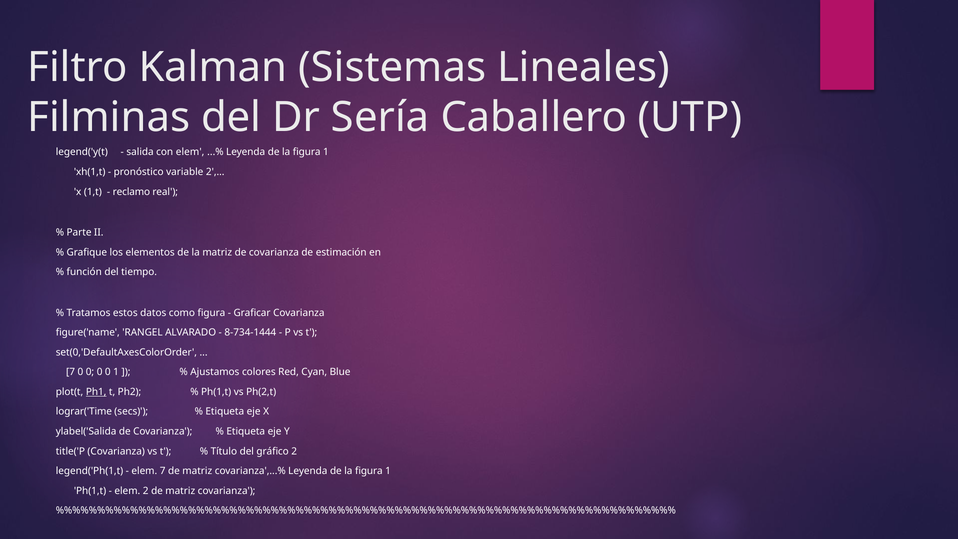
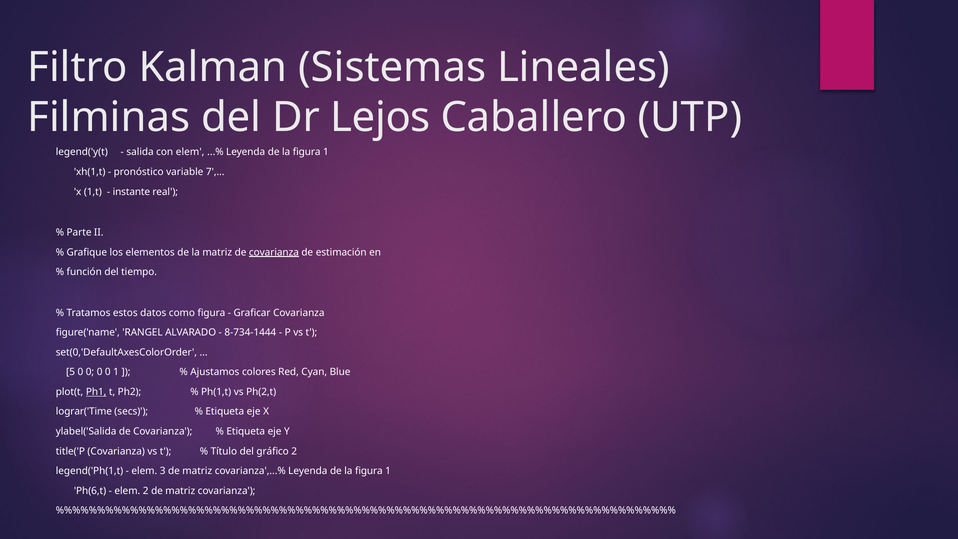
Sería: Sería -> Lejos
variable 2: 2 -> 7
reclamo: reclamo -> instante
covarianza at (274, 252) underline: none -> present
7 at (71, 372): 7 -> 5
elem 7: 7 -> 3
Ph(1,t at (90, 491): Ph(1,t -> Ph(6,t
